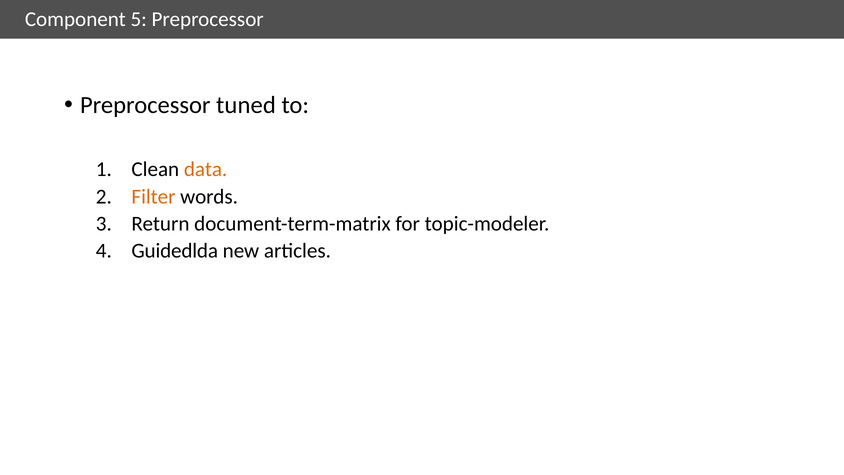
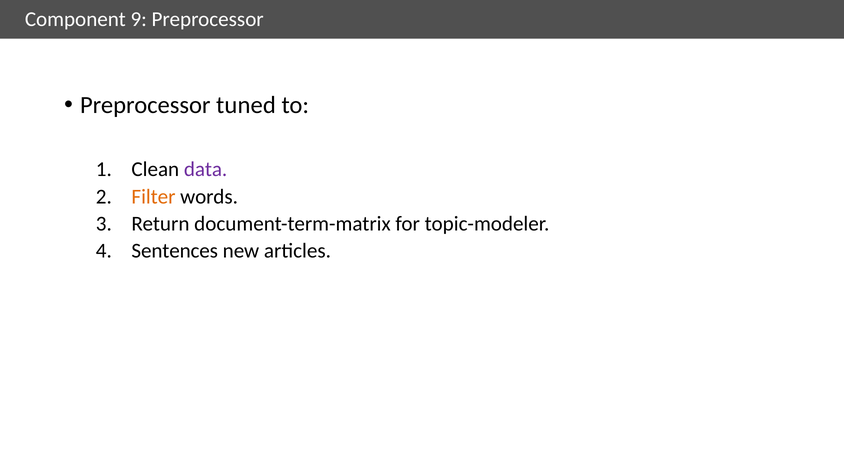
5: 5 -> 9
data colour: orange -> purple
Guidedlda: Guidedlda -> Sentences
